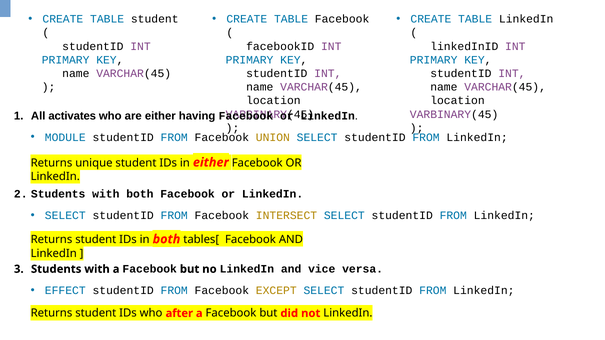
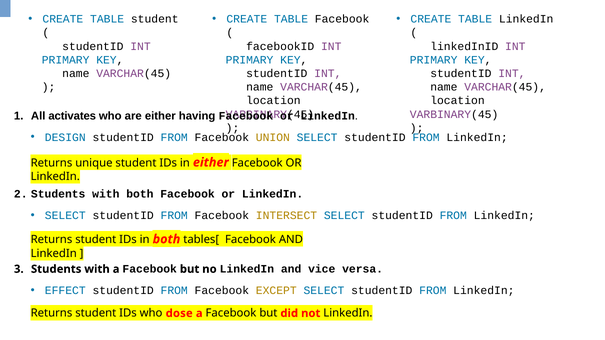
MODULE: MODULE -> DESIGN
after: after -> dose
